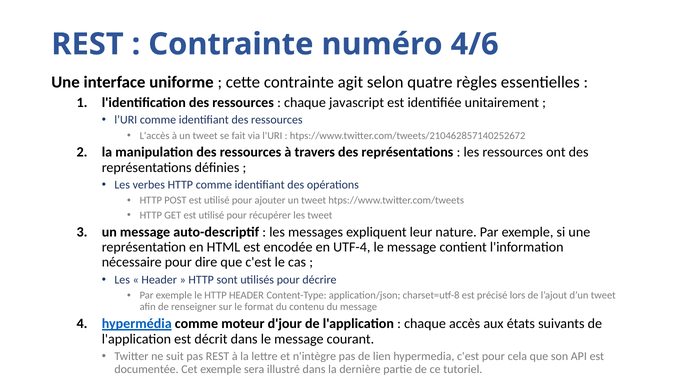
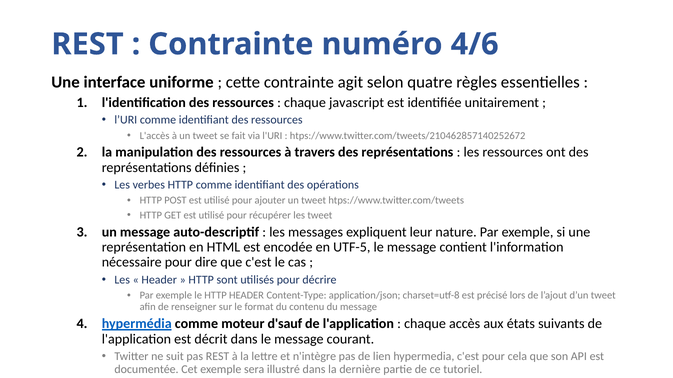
UTF-4: UTF-4 -> UTF-5
d'jour: d'jour -> d'sauf
